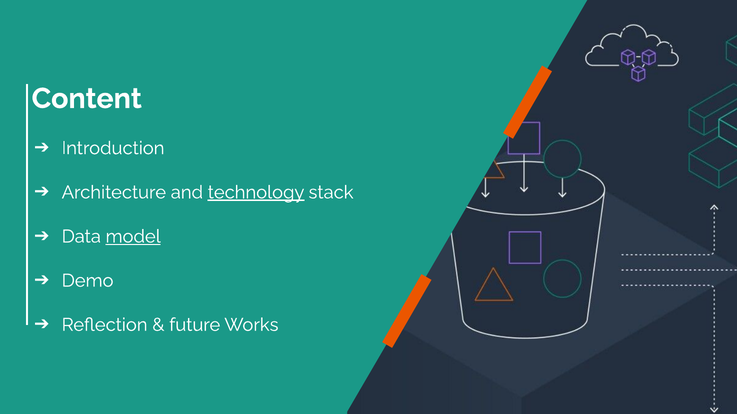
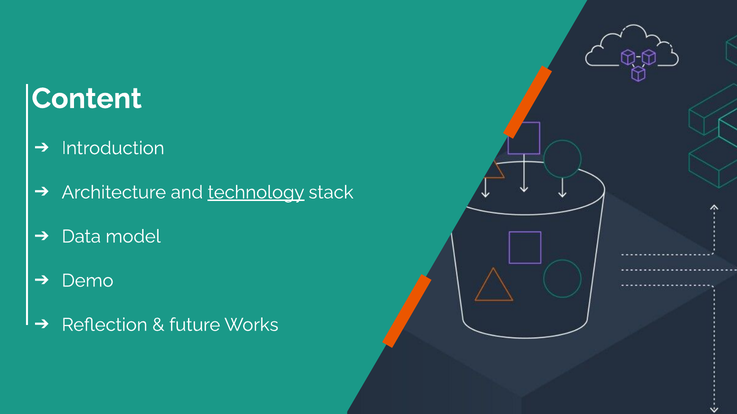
model underline: present -> none
